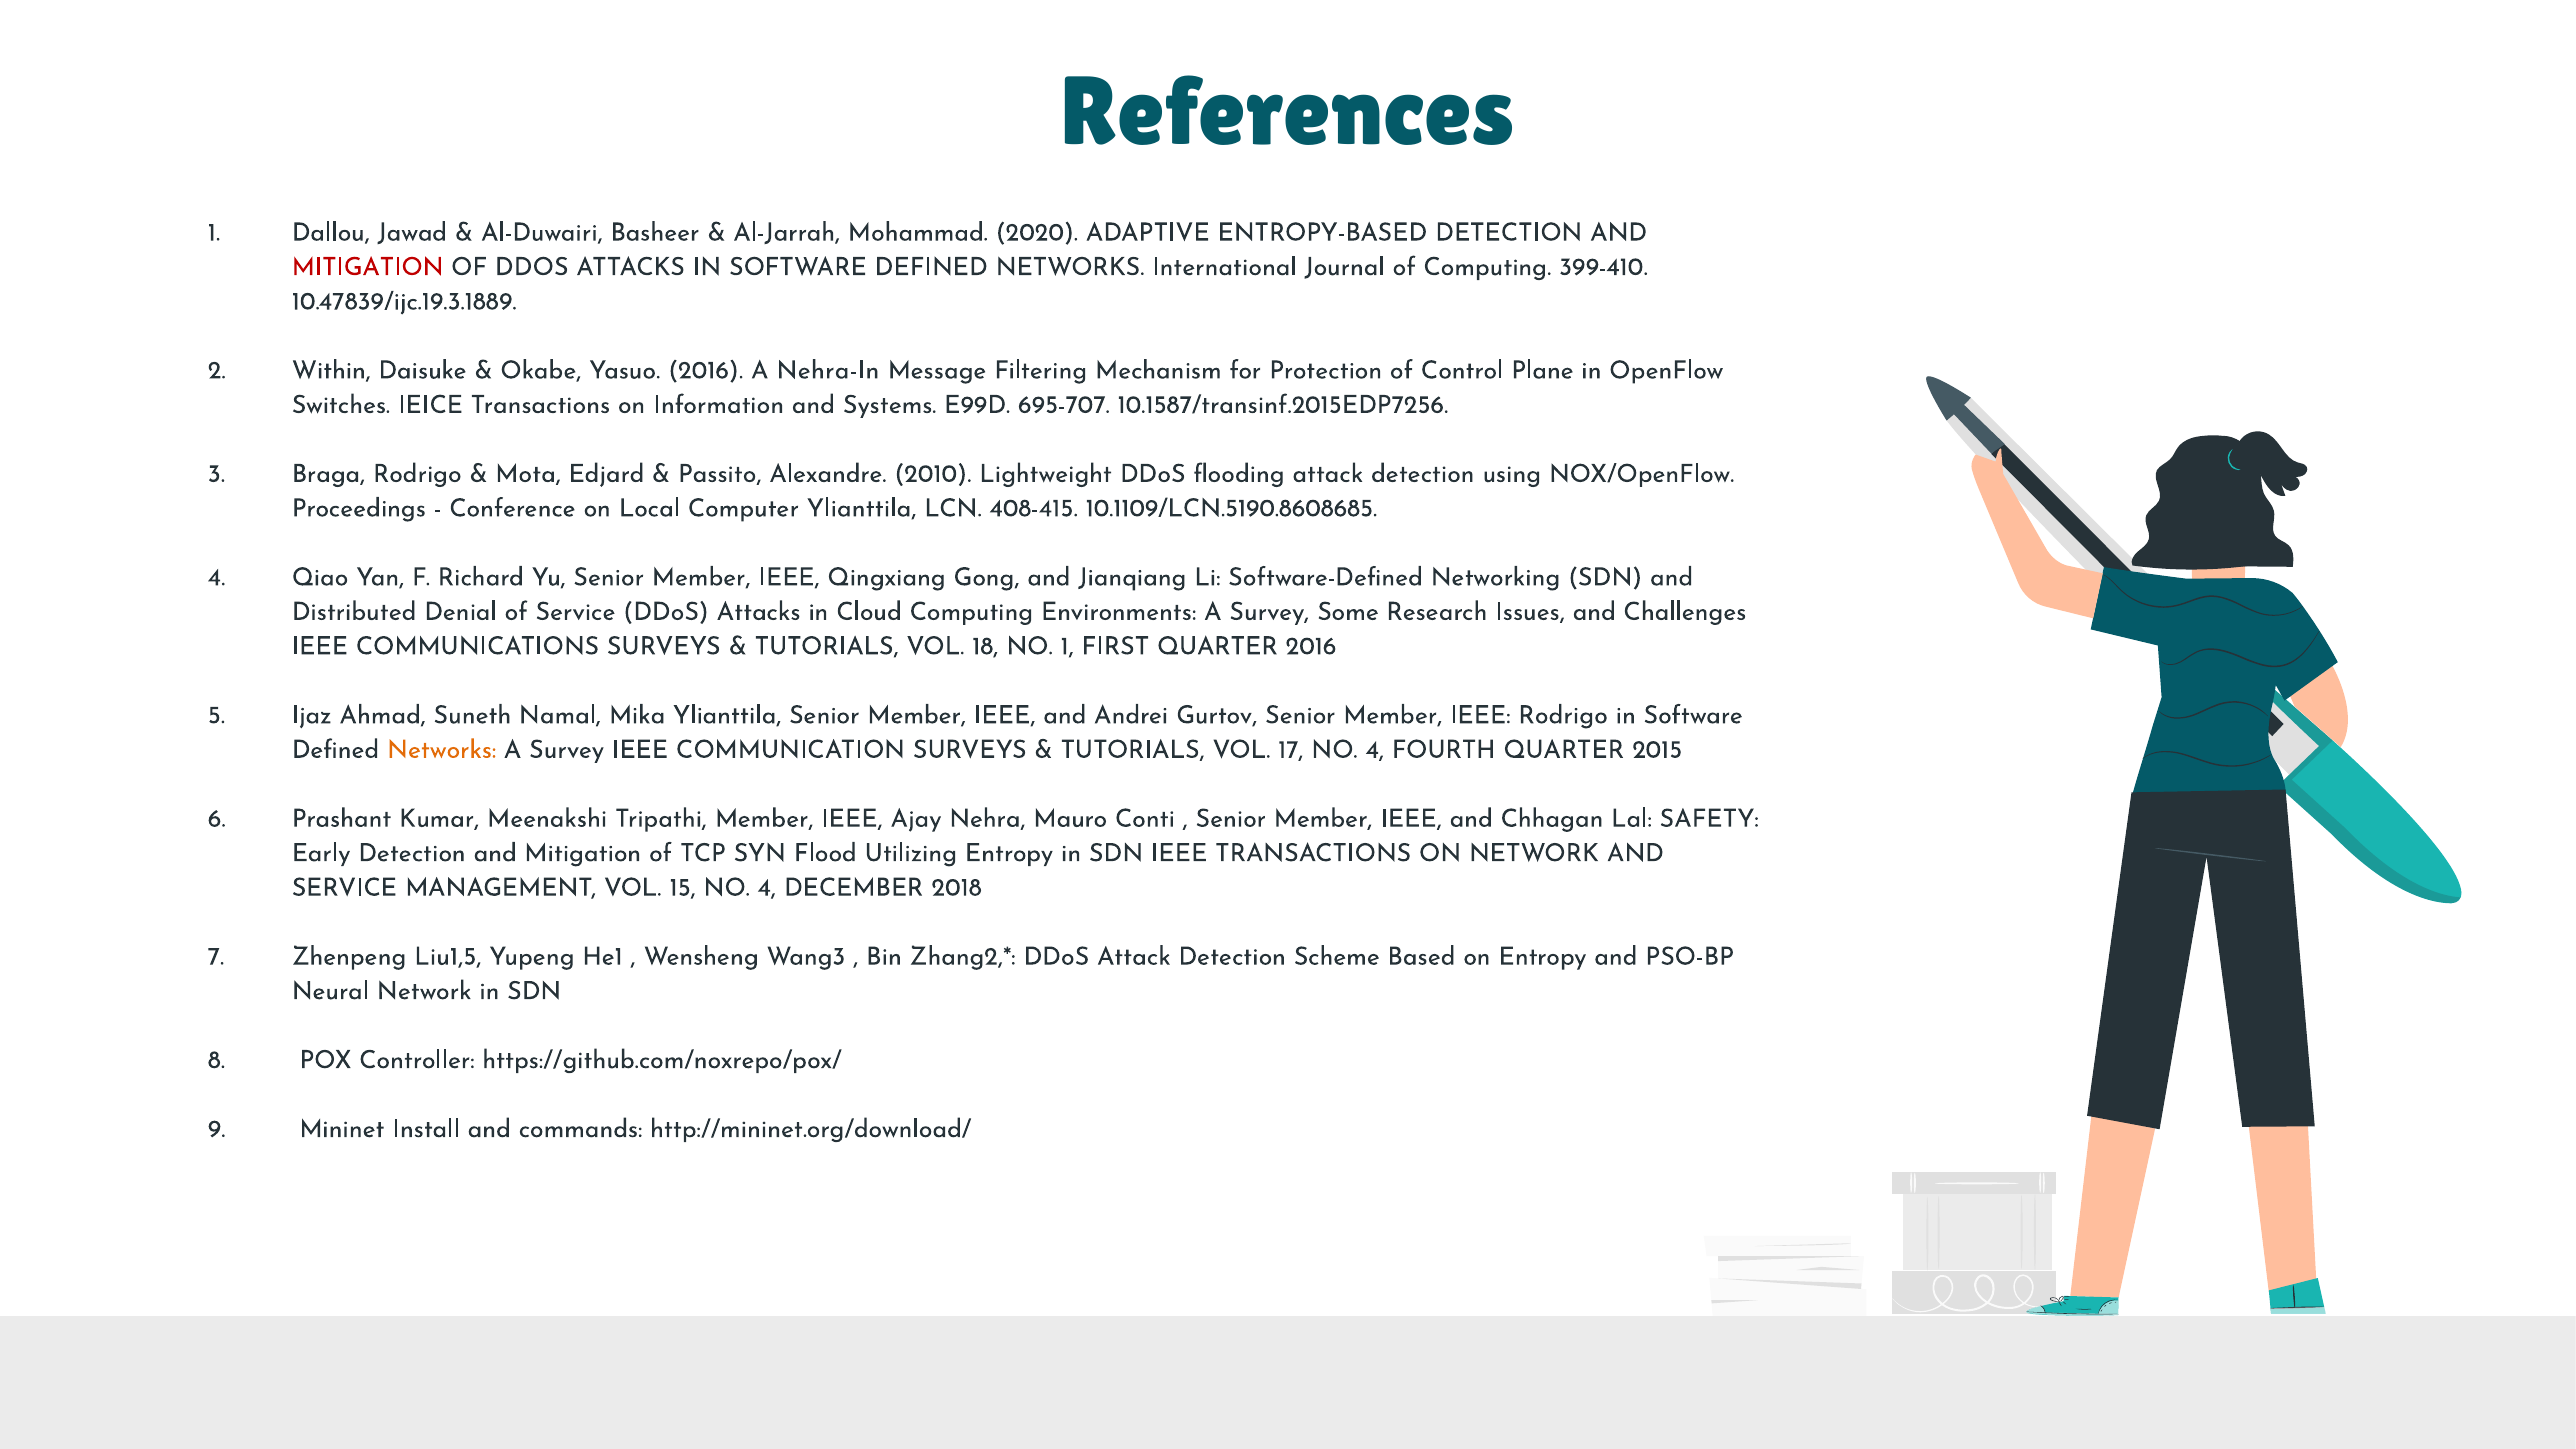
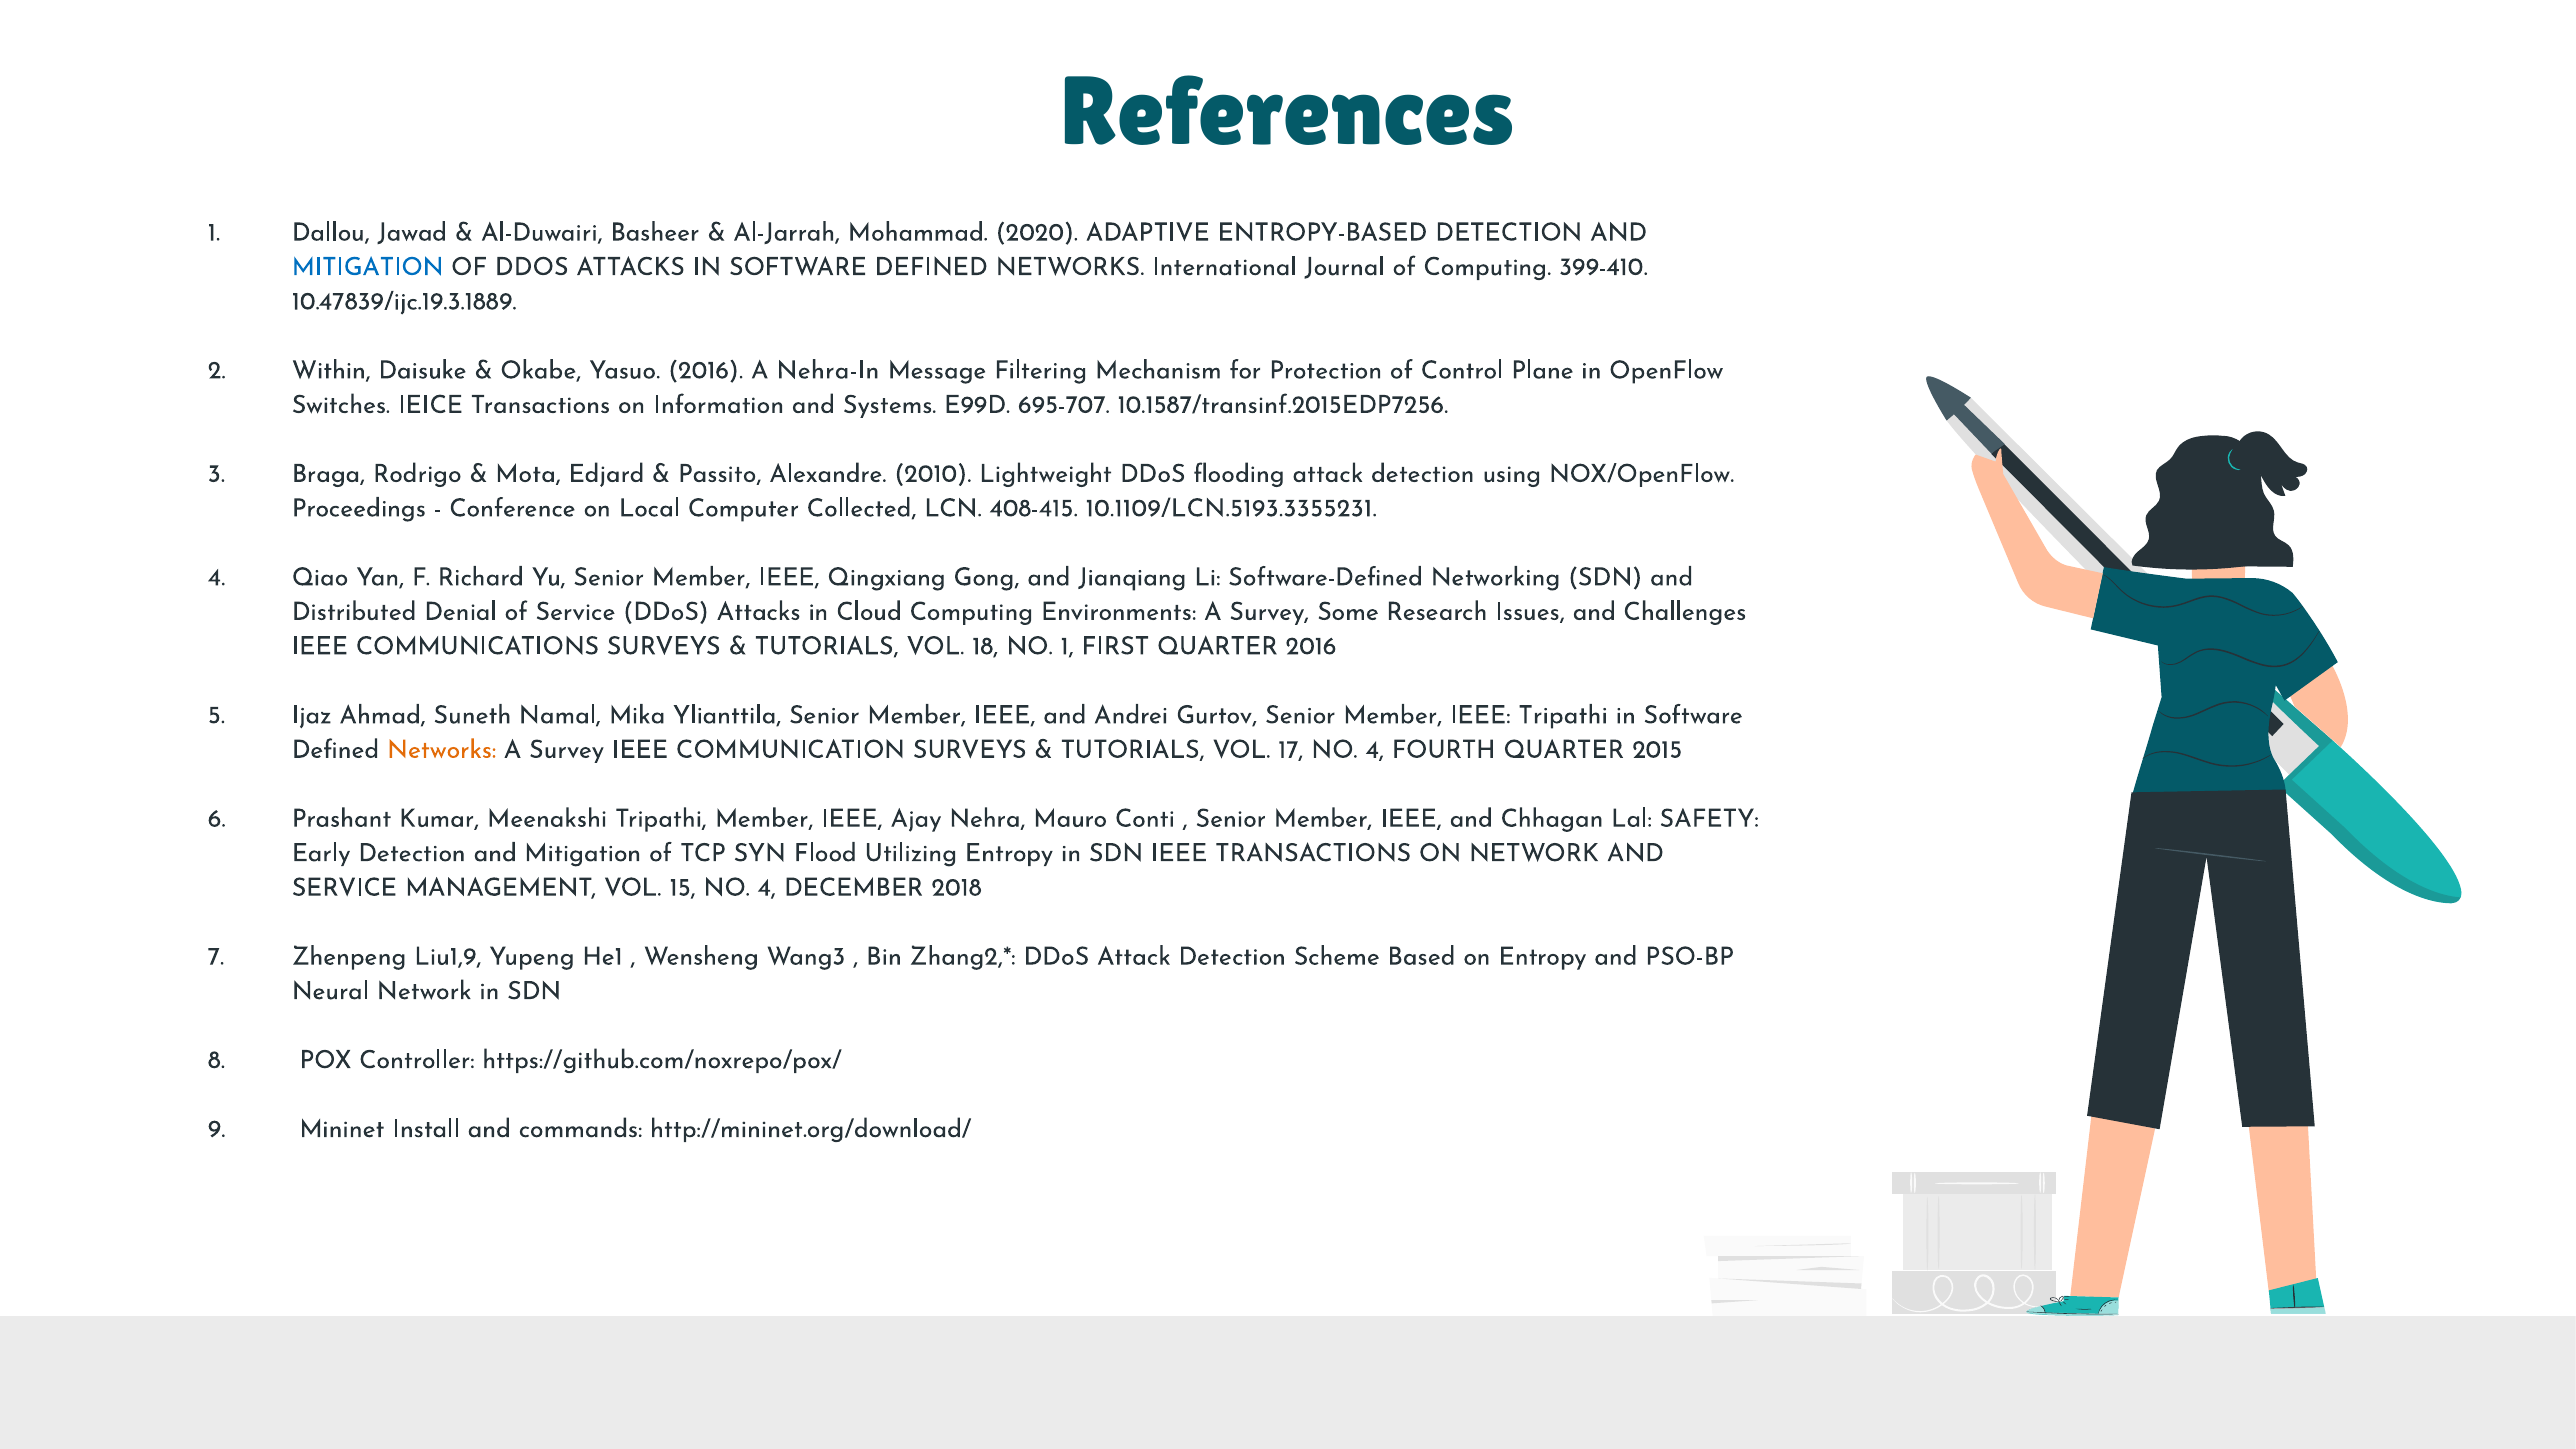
MITIGATION at (368, 267) colour: red -> blue
Computer Ylianttila: Ylianttila -> Collected
10.1109/LCN.5190.8608685: 10.1109/LCN.5190.8608685 -> 10.1109/LCN.5193.3355231
IEEE Rodrigo: Rodrigo -> Tripathi
Liu1,5: Liu1,5 -> Liu1,9
